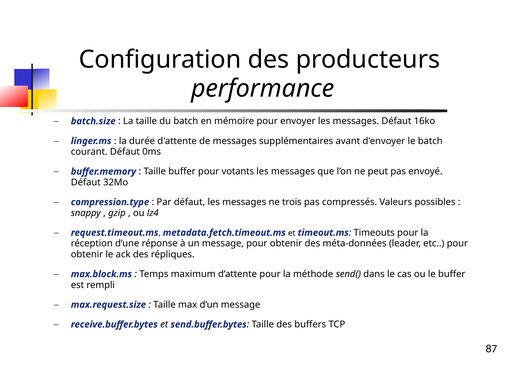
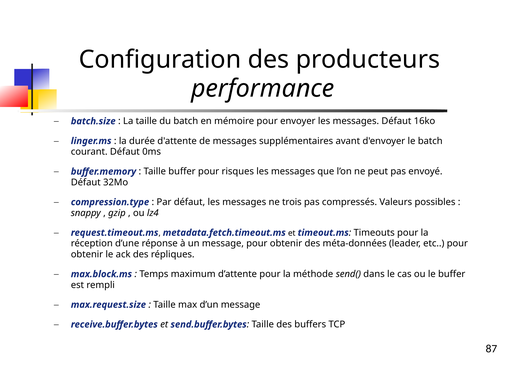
votants: votants -> risques
